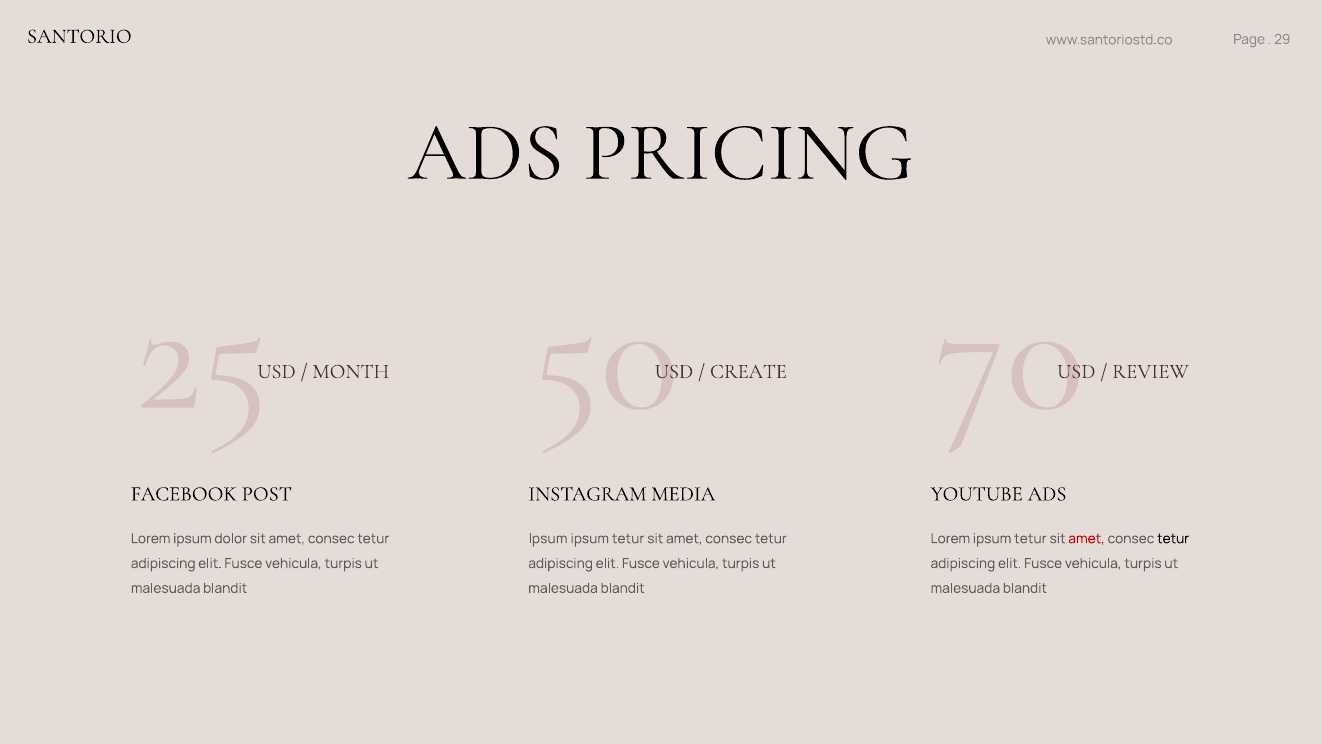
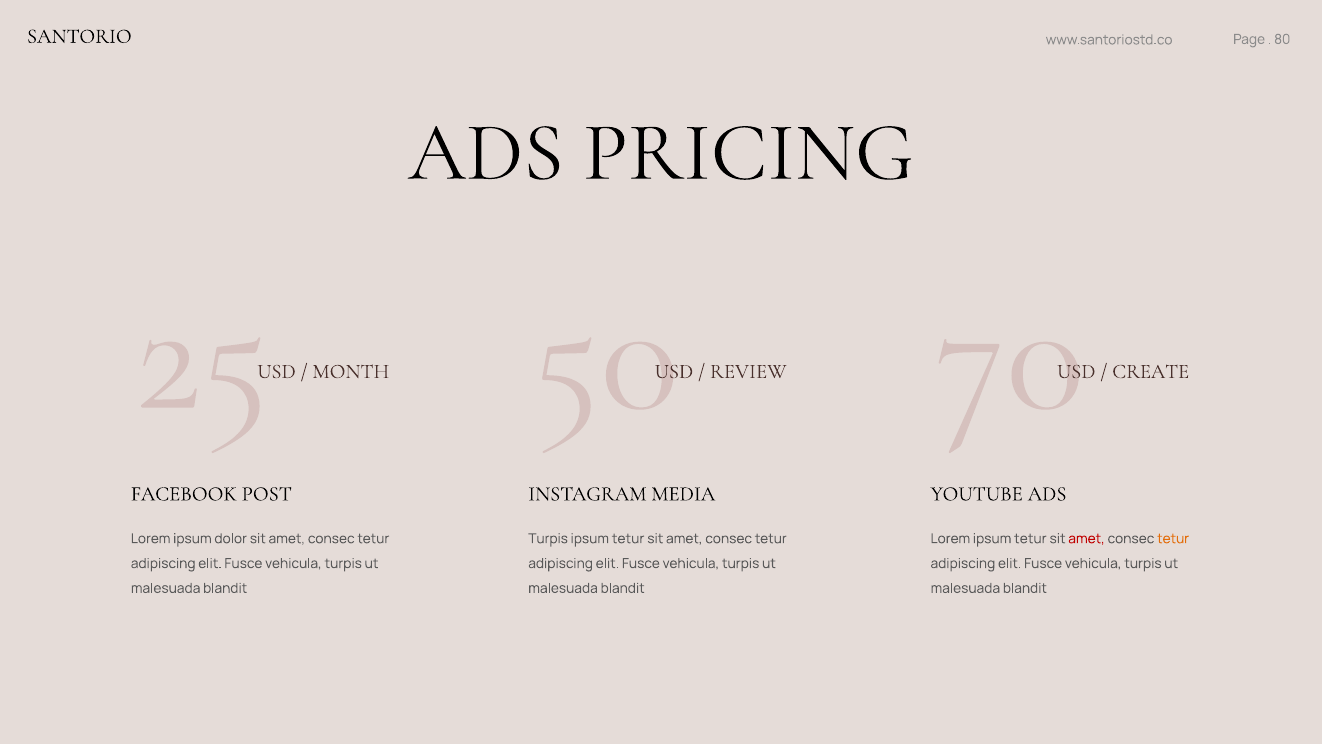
29: 29 -> 80
CREATE: CREATE -> REVIEW
REVIEW: REVIEW -> CREATE
Ipsum at (548, 538): Ipsum -> Turpis
tetur at (1173, 538) colour: black -> orange
